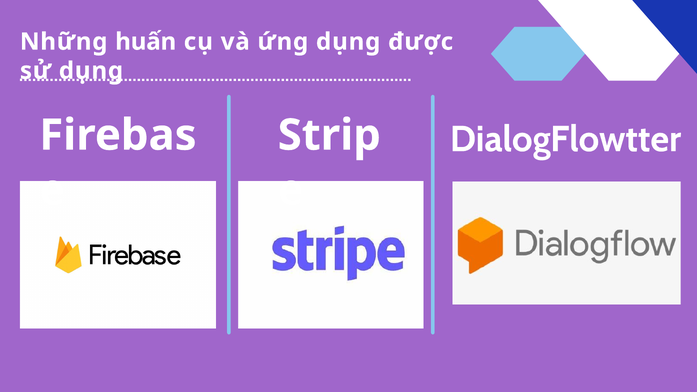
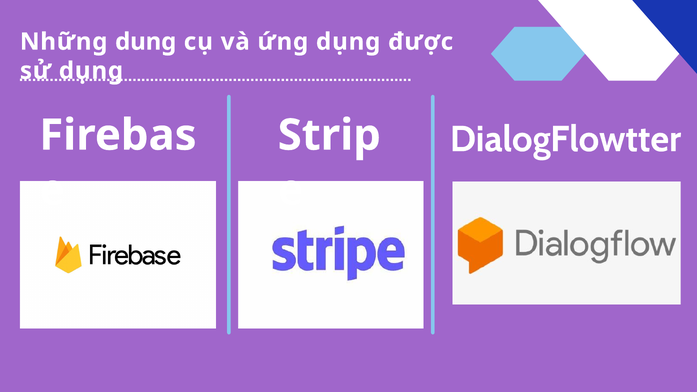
huấn: huấn -> dung
